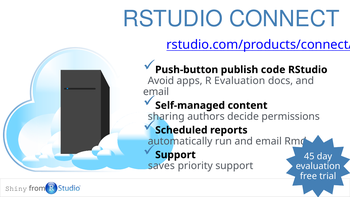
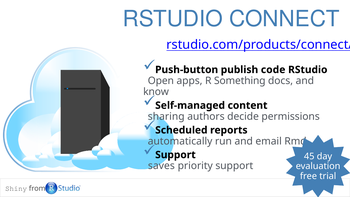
Avoid: Avoid -> Open
R Evaluation: Evaluation -> Something
email at (156, 92): email -> know
